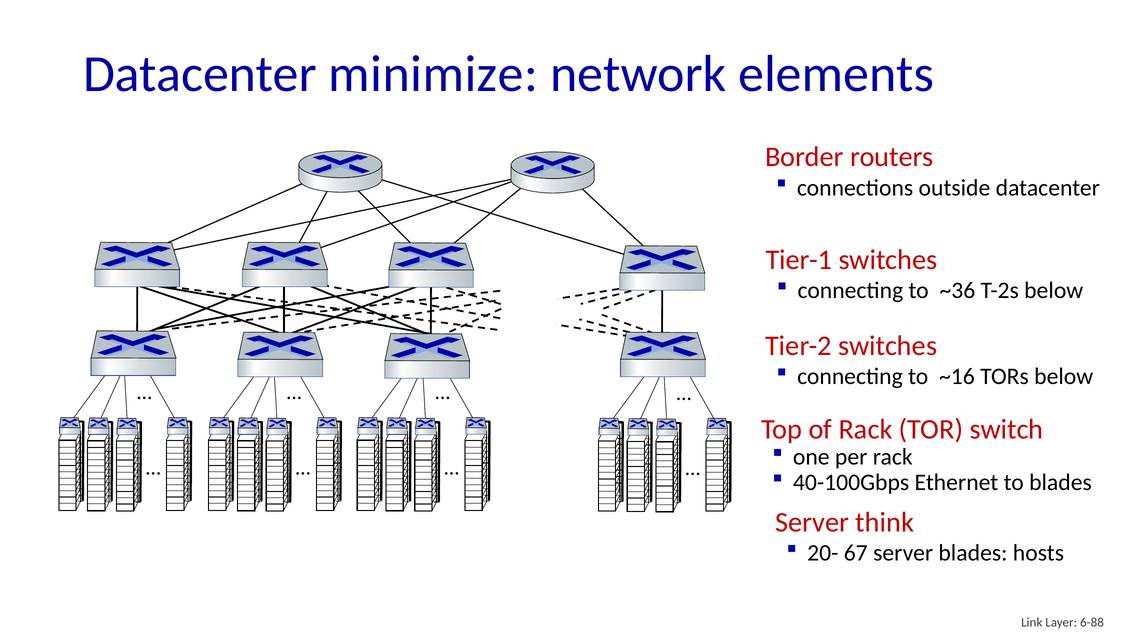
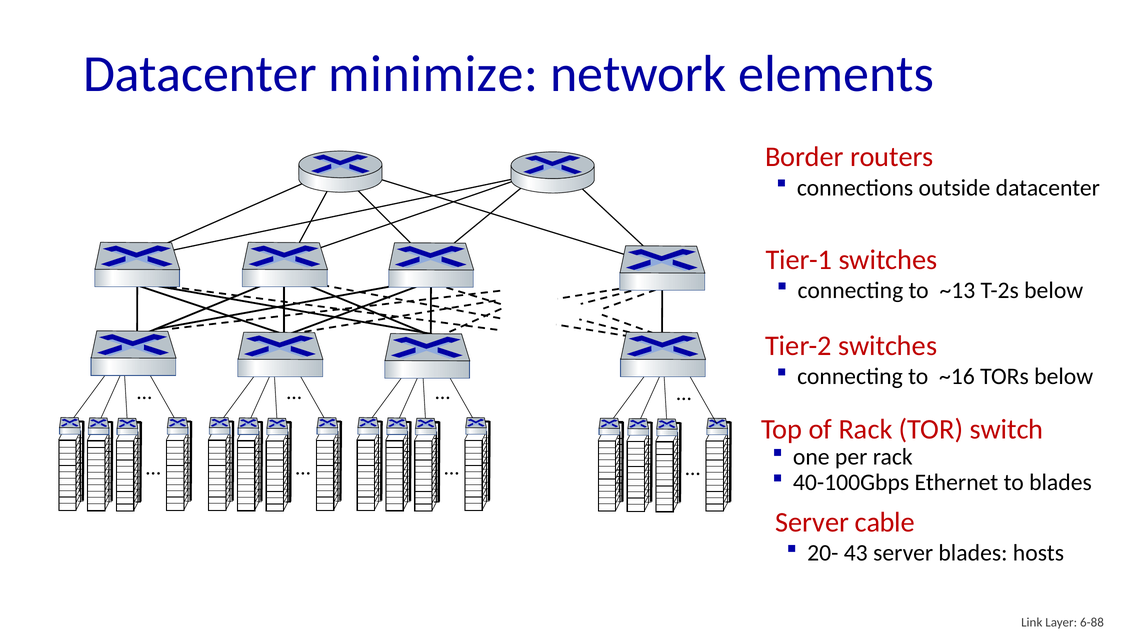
~36: ~36 -> ~13
think: think -> cable
67: 67 -> 43
